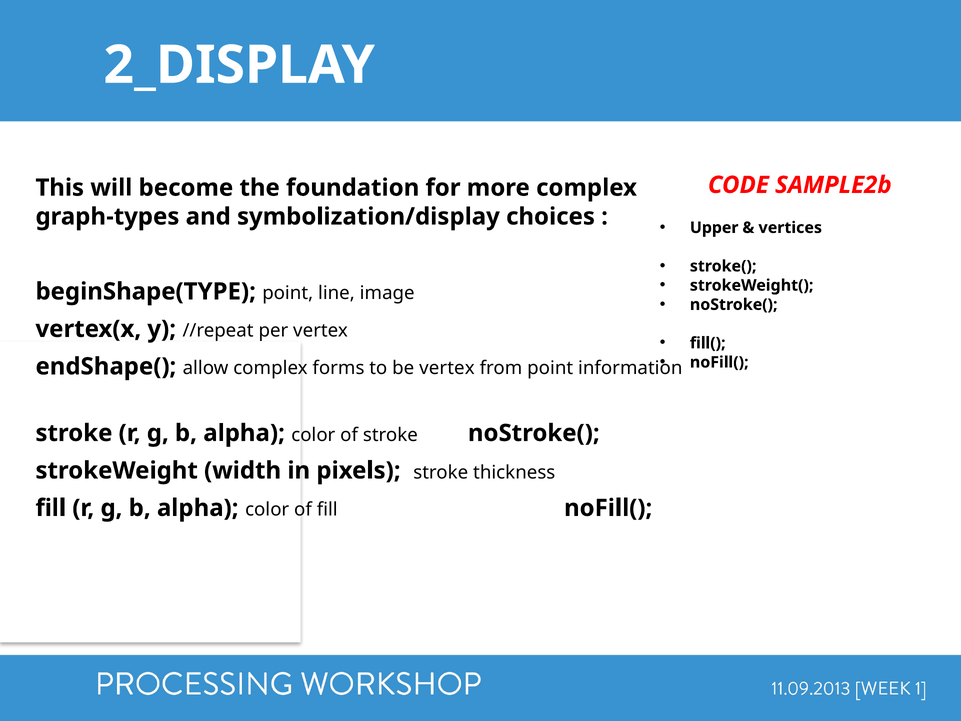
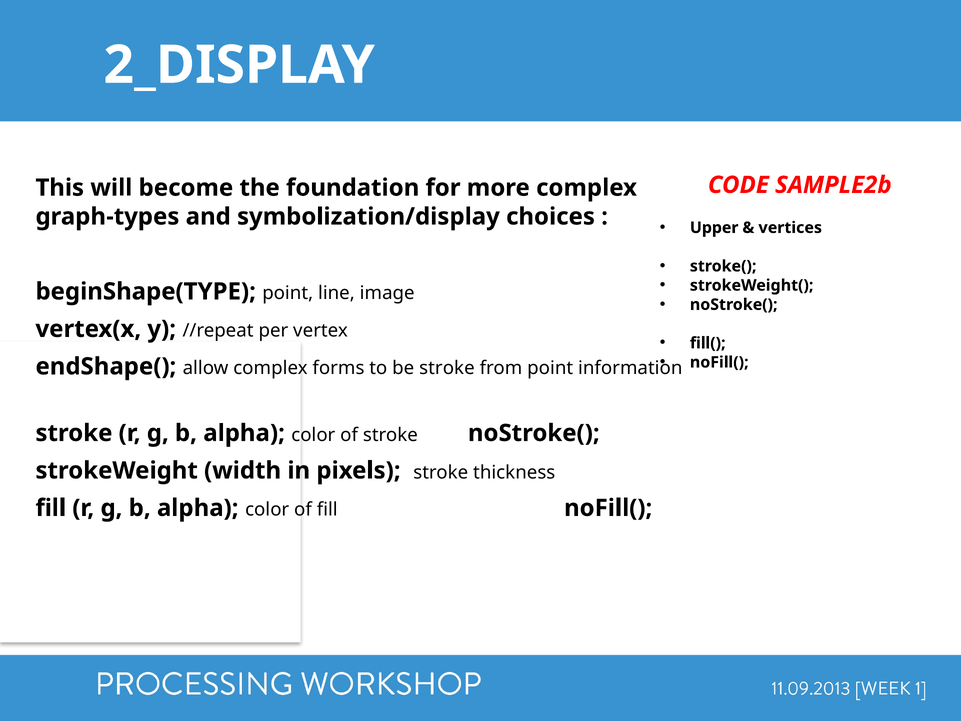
be vertex: vertex -> stroke
